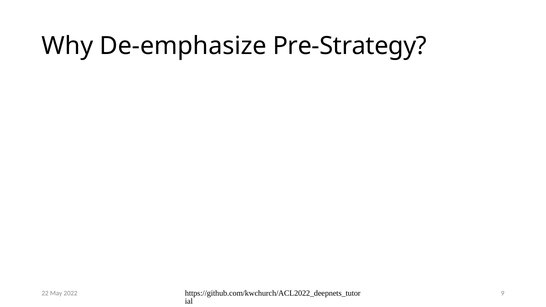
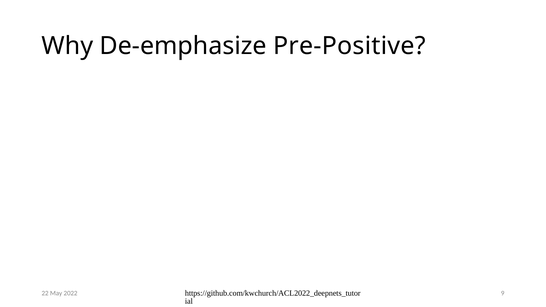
Pre-Strategy: Pre-Strategy -> Pre-Positive
